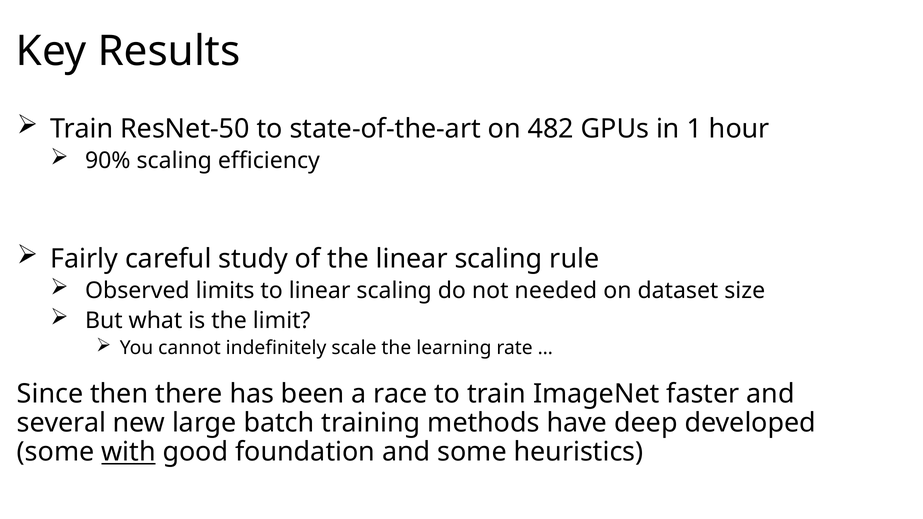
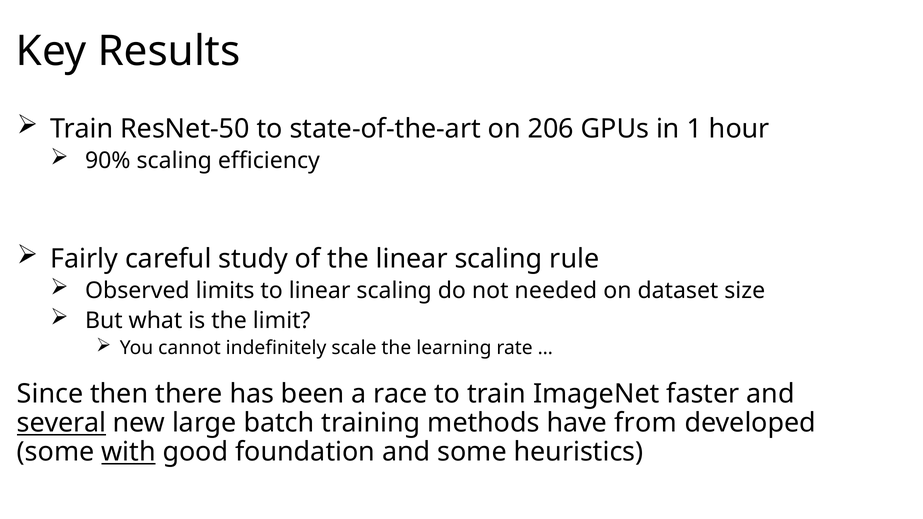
482: 482 -> 206
several underline: none -> present
deep: deep -> from
